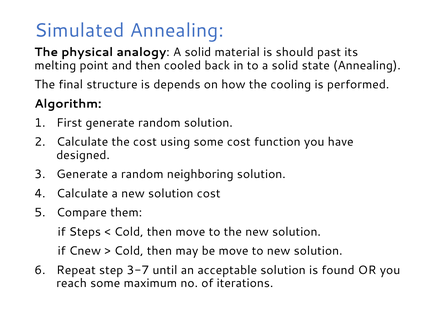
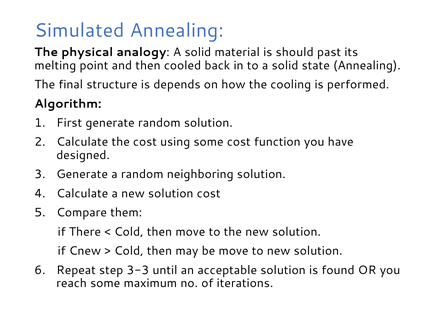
Steps: Steps -> There
3-7: 3-7 -> 3-3
